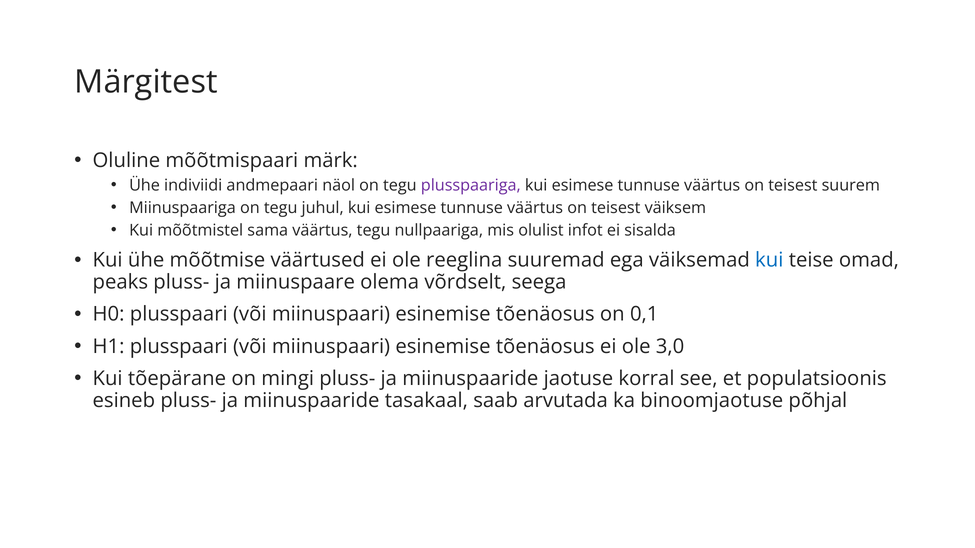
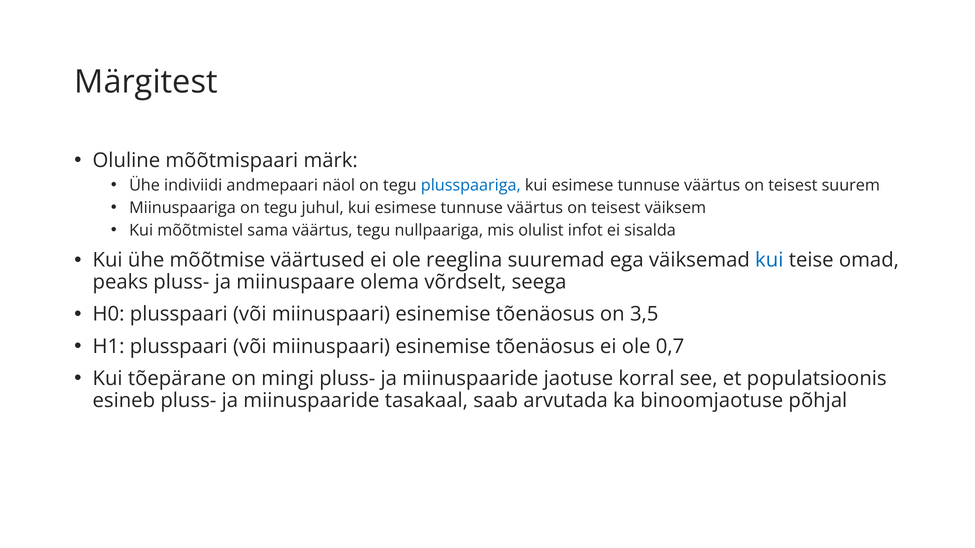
plusspaariga colour: purple -> blue
0,1: 0,1 -> 3,5
3,0: 3,0 -> 0,7
